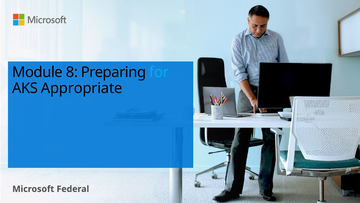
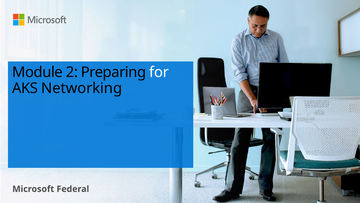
8: 8 -> 2
for colour: light blue -> white
Appropriate: Appropriate -> Networking
